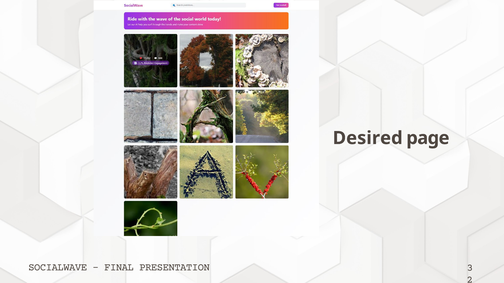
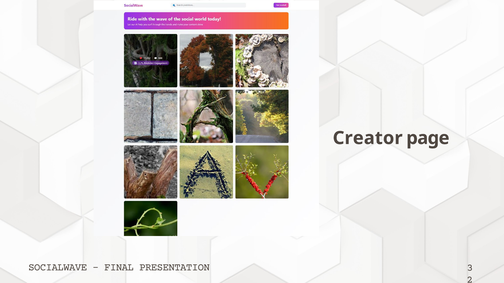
Desired: Desired -> Creator
